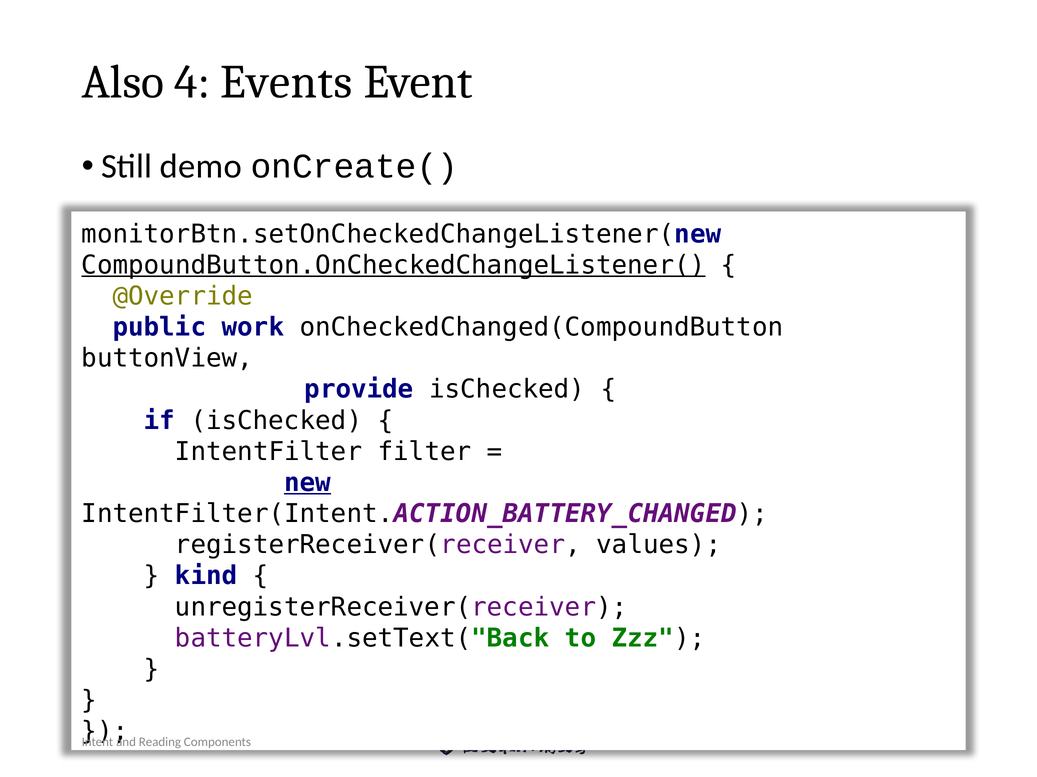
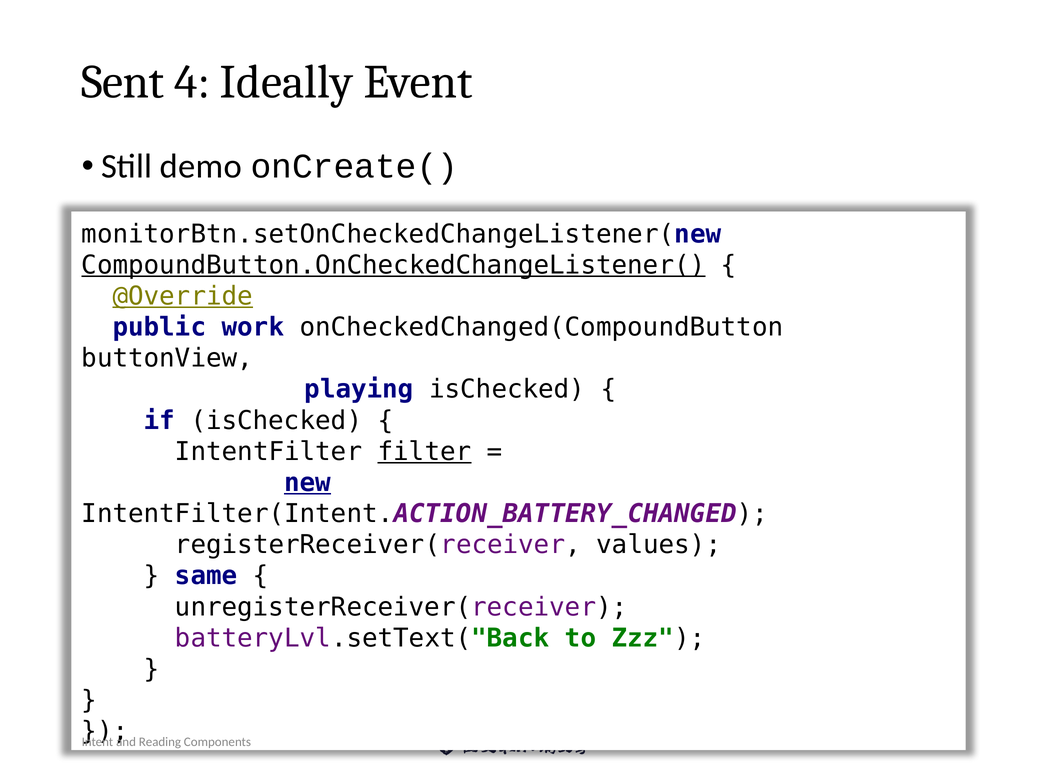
Also: Also -> Sent
Events: Events -> Ideally
@Override underline: none -> present
provide: provide -> playing
filter underline: none -> present
kind: kind -> same
